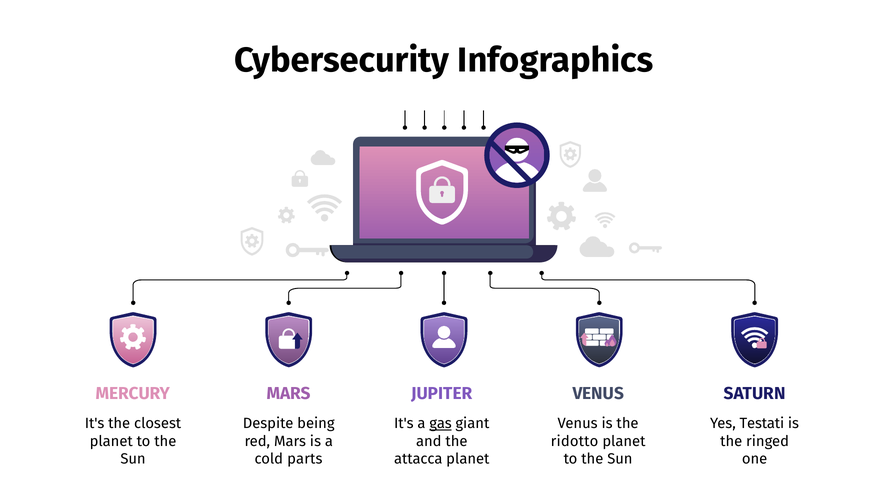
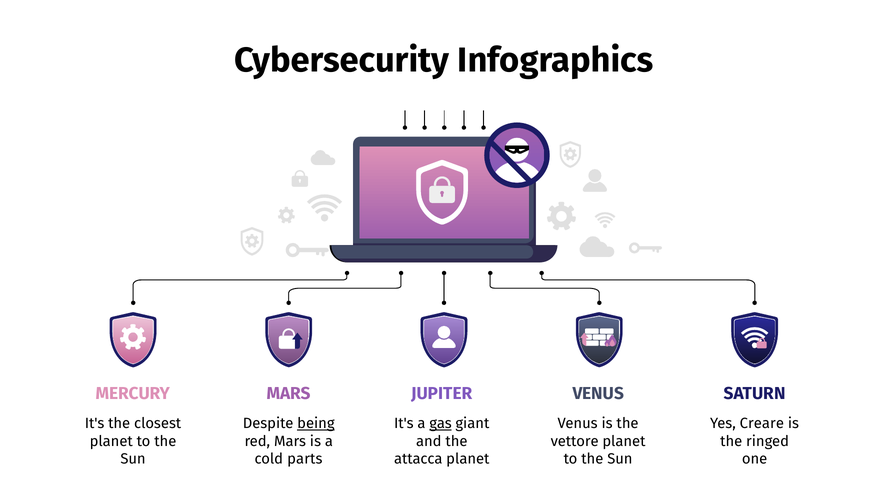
being underline: none -> present
Testati: Testati -> Creare
ridotto: ridotto -> vettore
